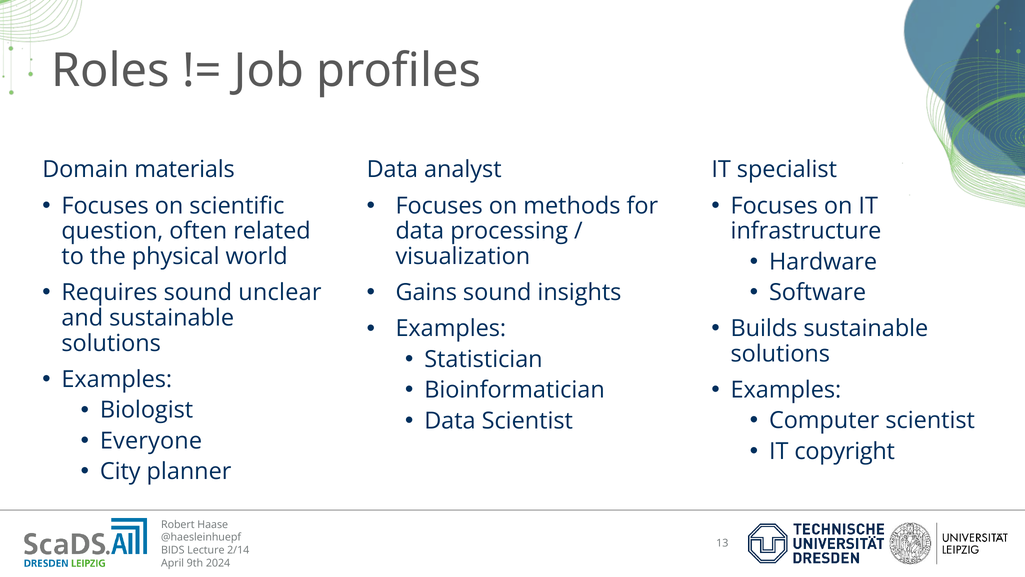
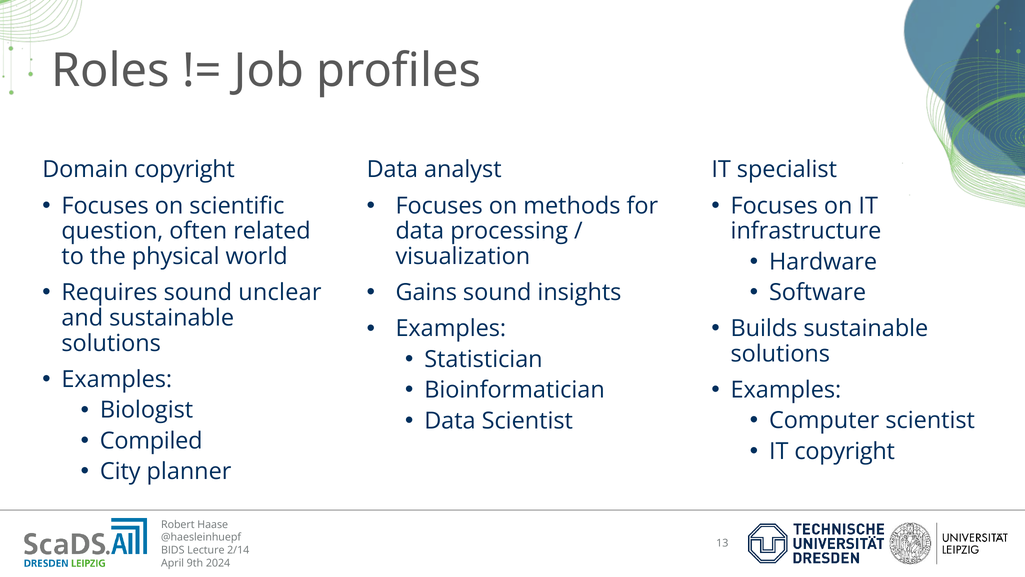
Domain materials: materials -> copyright
Everyone: Everyone -> Compiled
